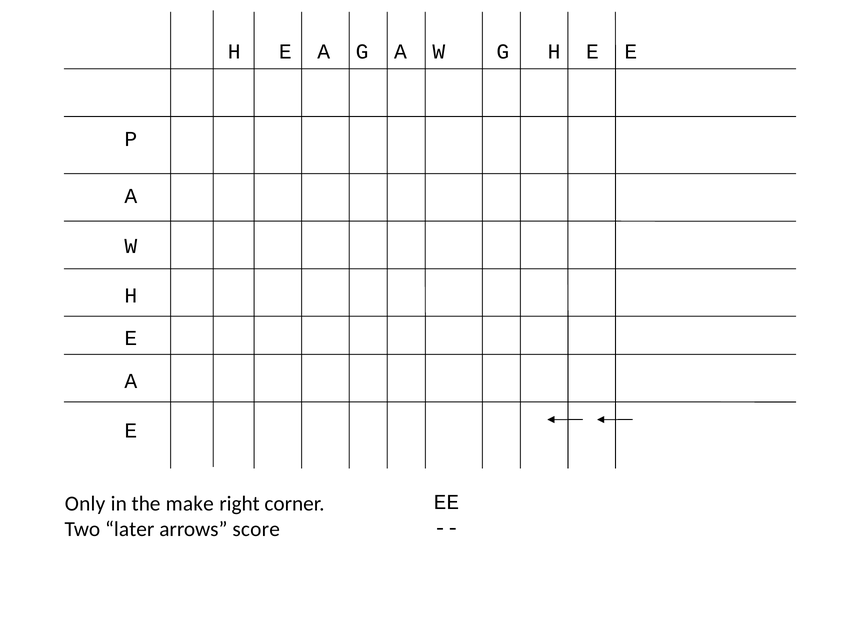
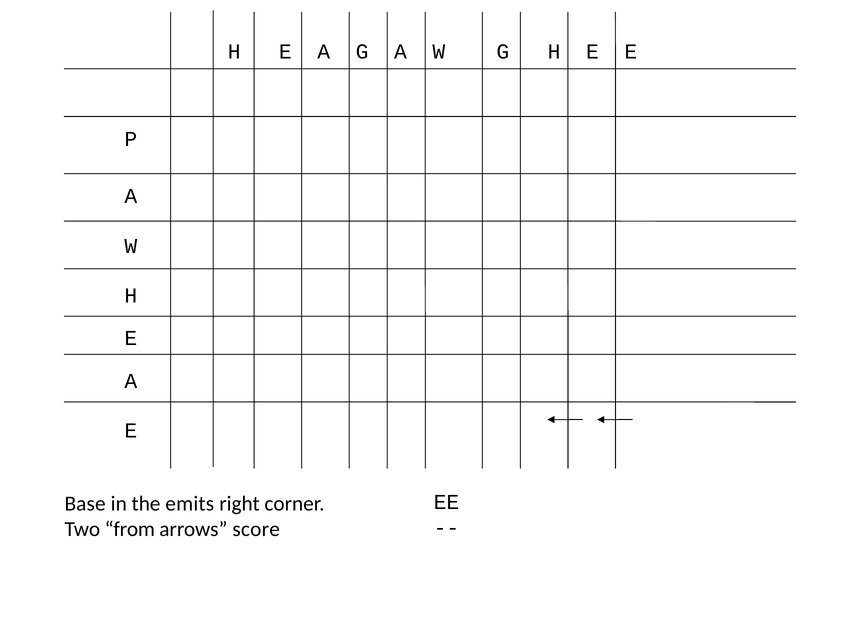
Only: Only -> Base
make: make -> emits
later: later -> from
